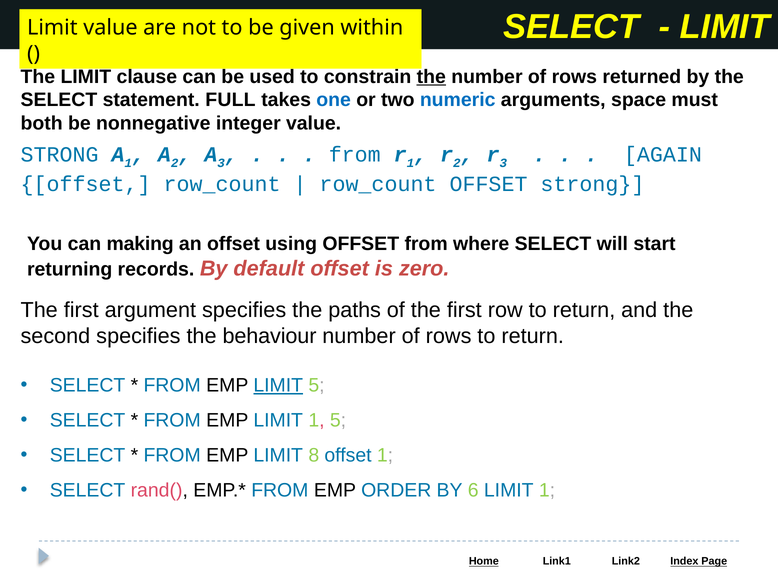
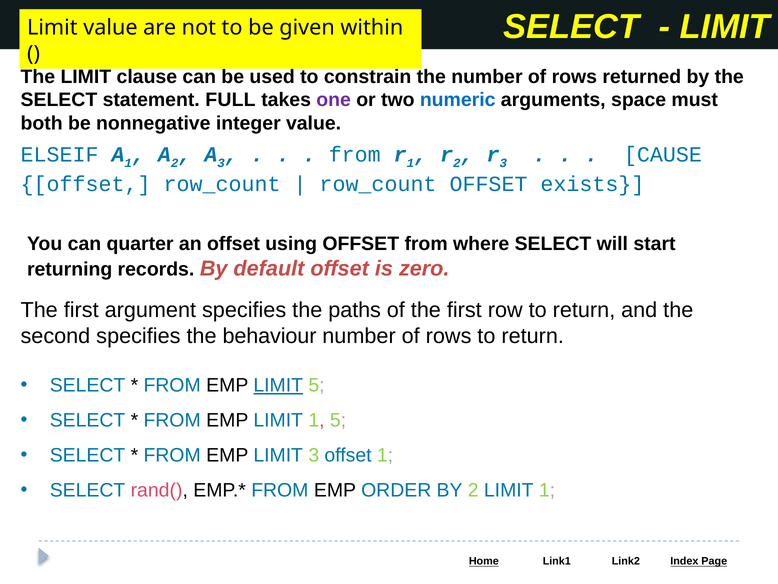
the at (431, 77) underline: present -> none
one colour: blue -> purple
STRONG at (60, 154): STRONG -> ELSEIF
AGAIN: AGAIN -> CAUSE
OFFSET strong: strong -> exists
making: making -> quarter
LIMIT 8: 8 -> 3
BY 6: 6 -> 2
